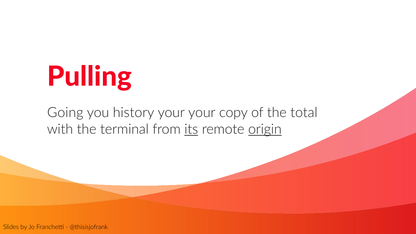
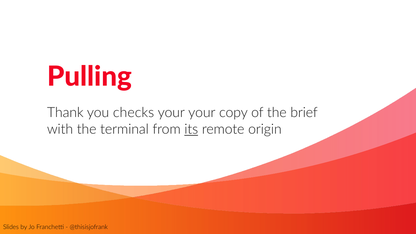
Going: Going -> Thank
history: history -> checks
total: total -> brief
origin underline: present -> none
